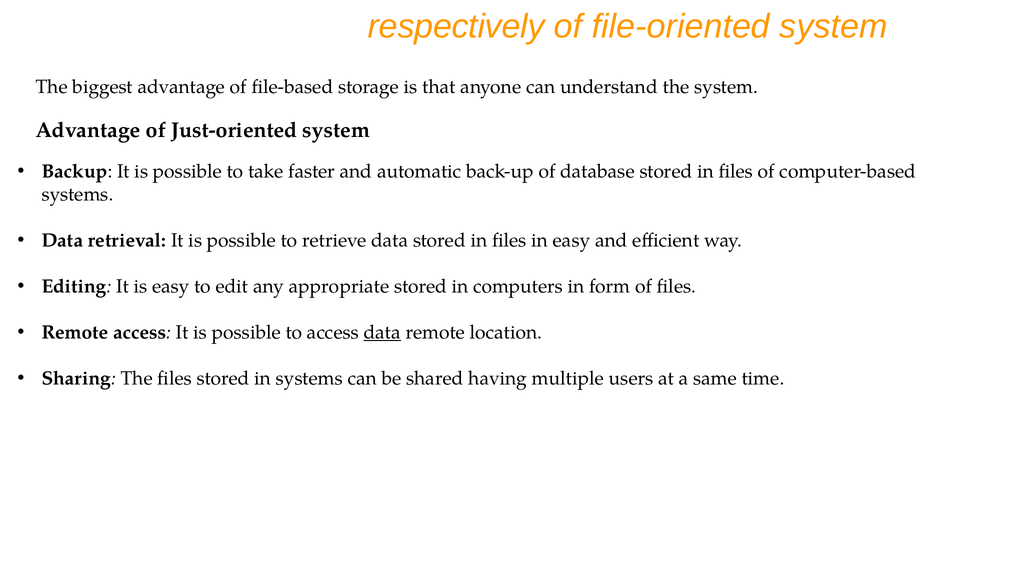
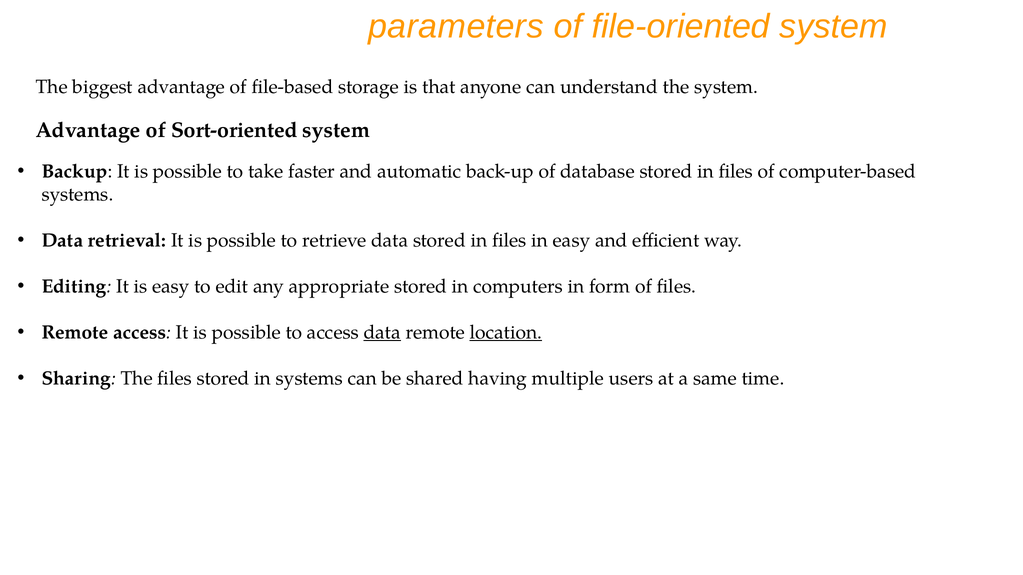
respectively: respectively -> parameters
Just-oriented: Just-oriented -> Sort-oriented
location underline: none -> present
